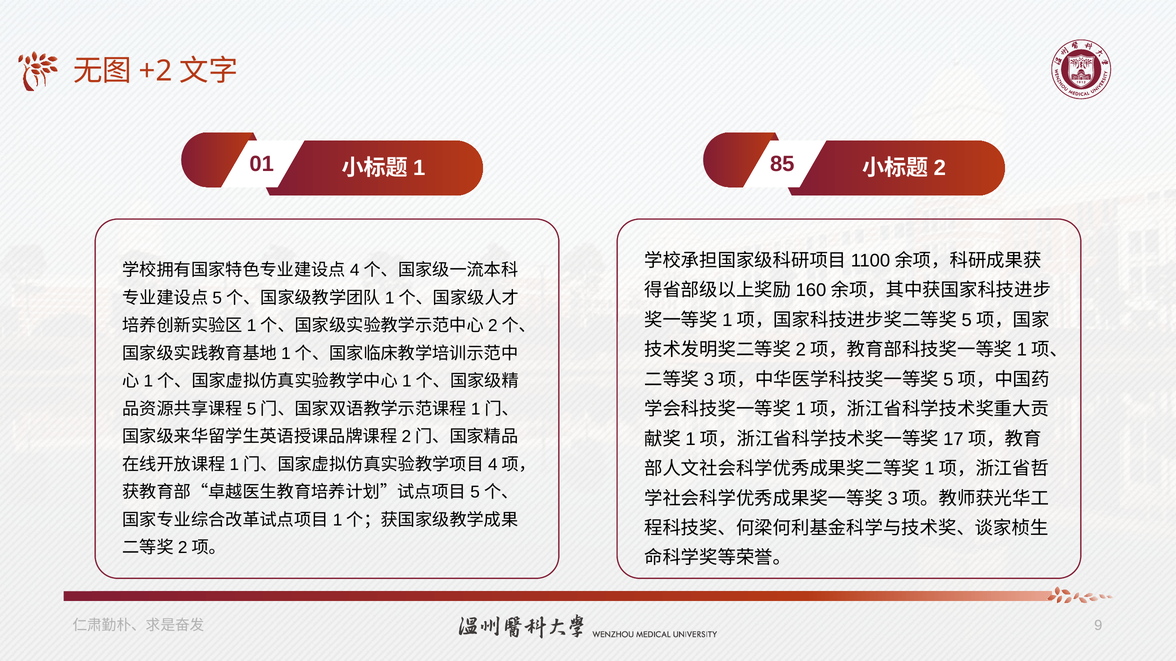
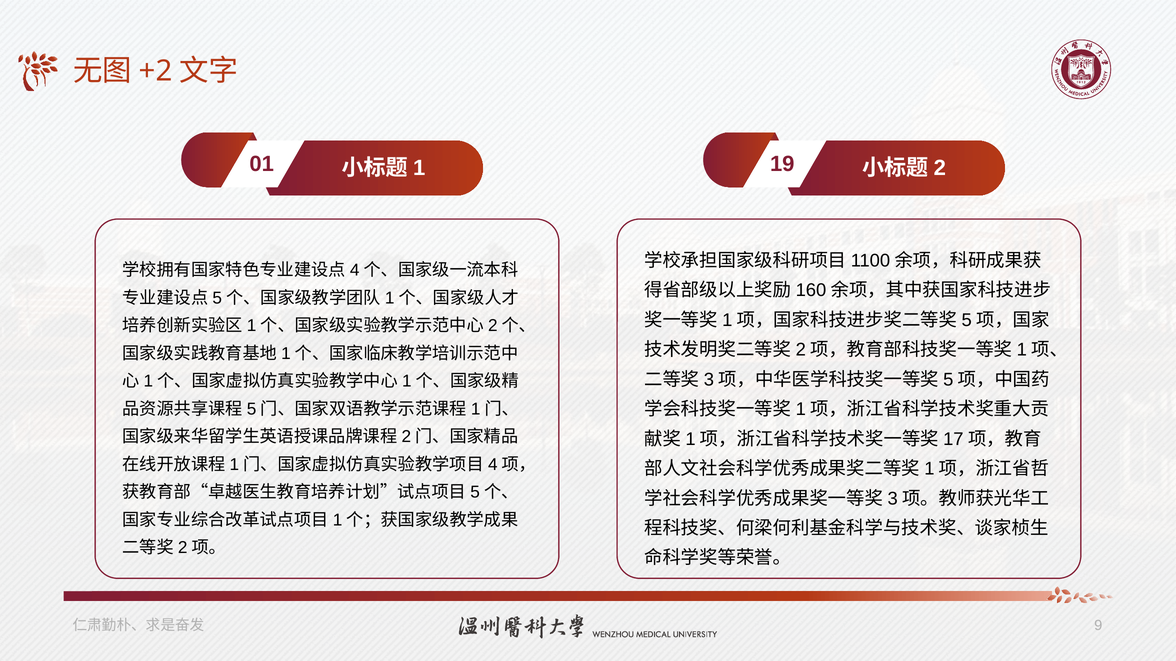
85: 85 -> 19
